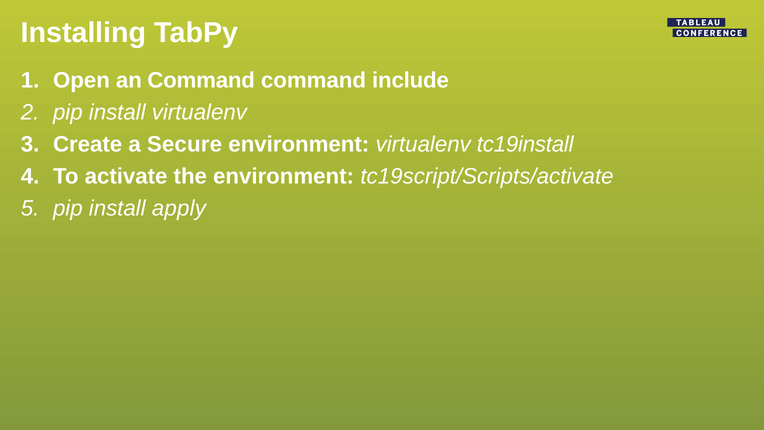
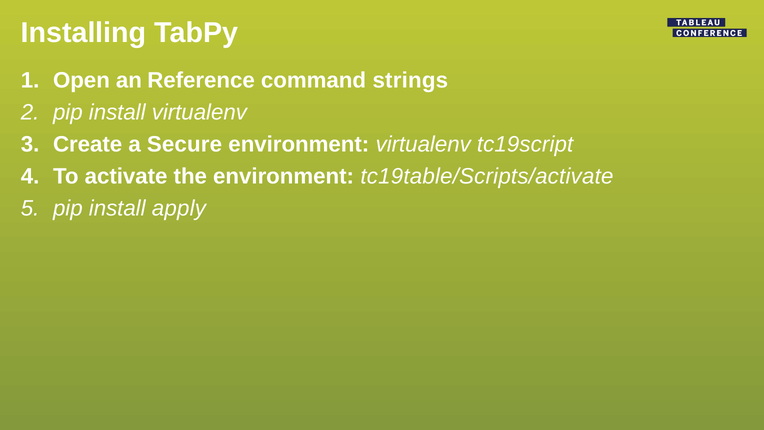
an Command: Command -> Reference
include: include -> strings
tc19install: tc19install -> tc19script
tc19script/Scripts/activate: tc19script/Scripts/activate -> tc19table/Scripts/activate
